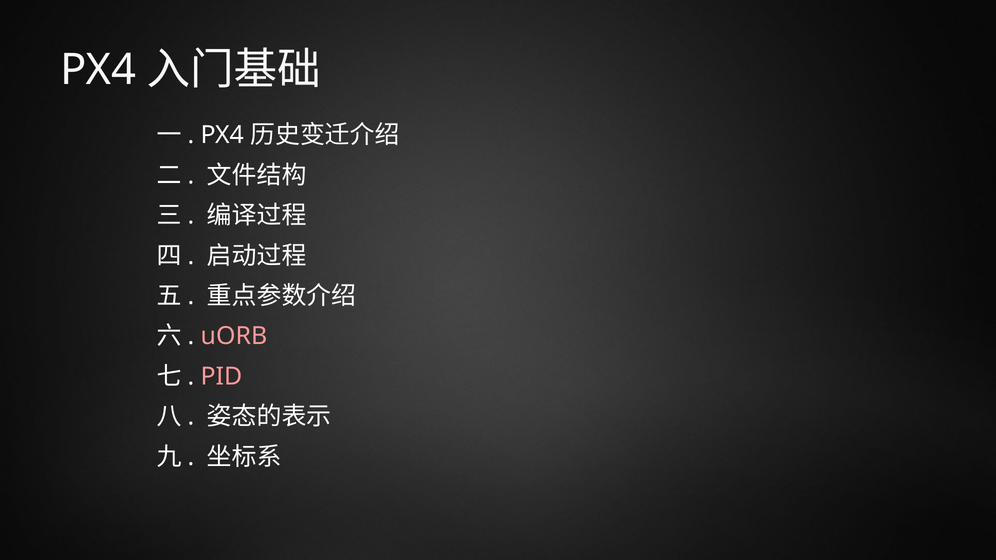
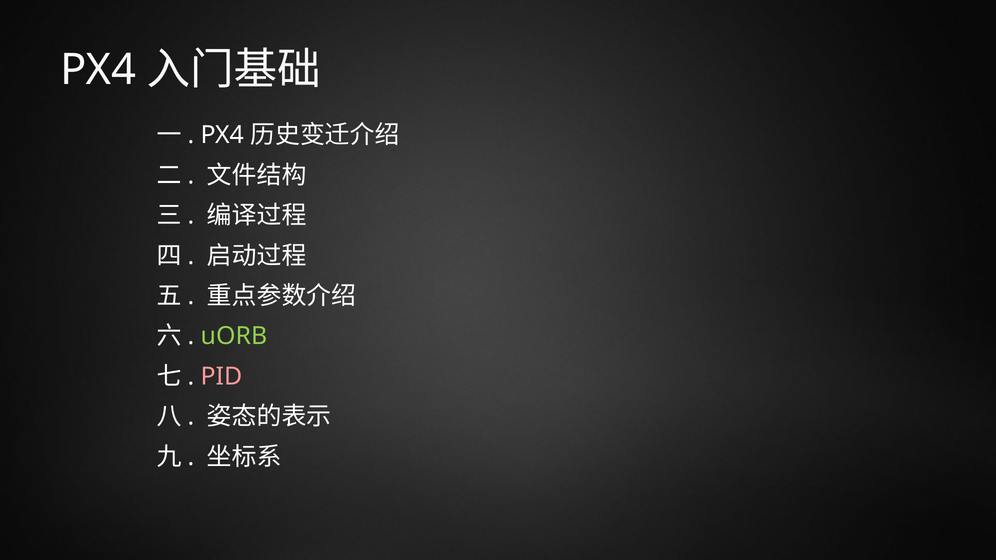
uORB colour: pink -> light green
